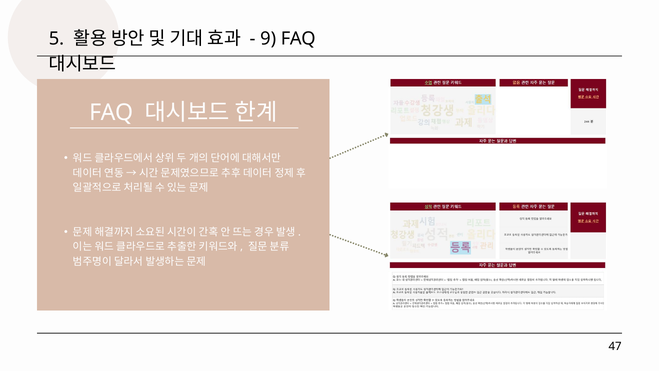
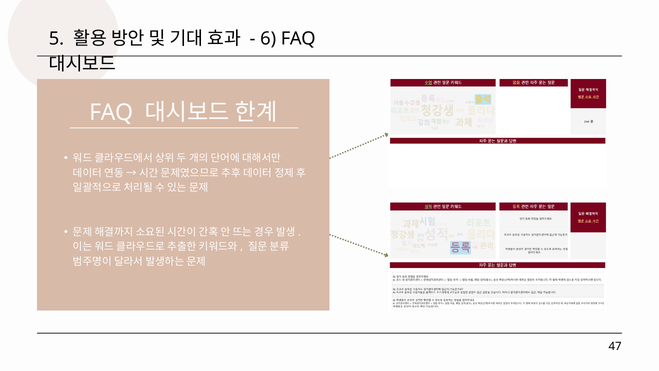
9: 9 -> 6
